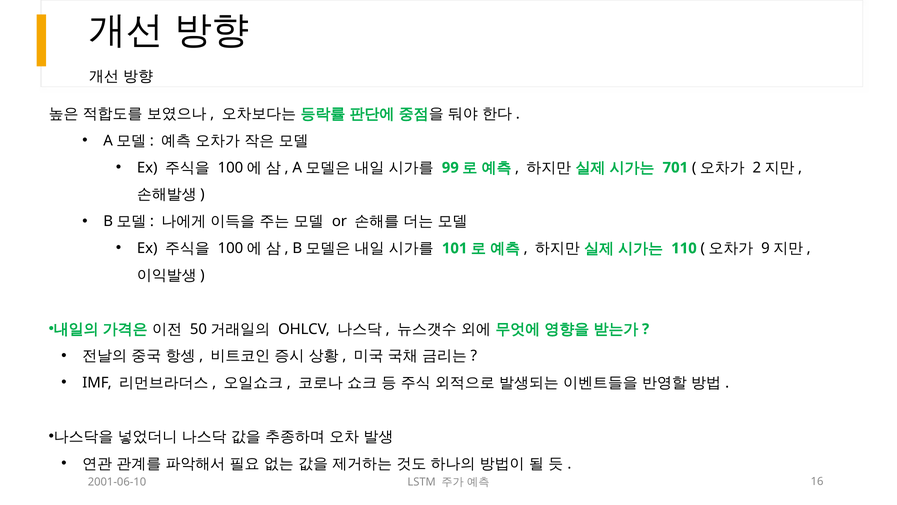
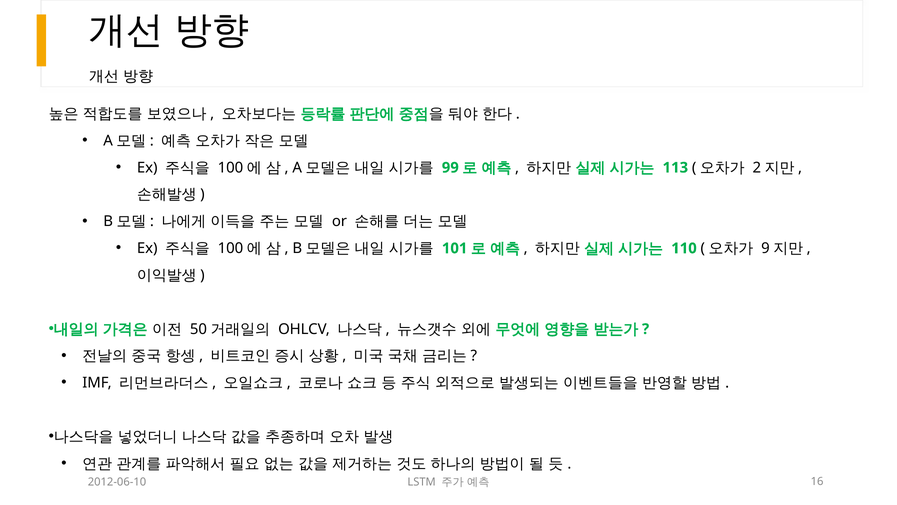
701: 701 -> 113
2001-06-10: 2001-06-10 -> 2012-06-10
